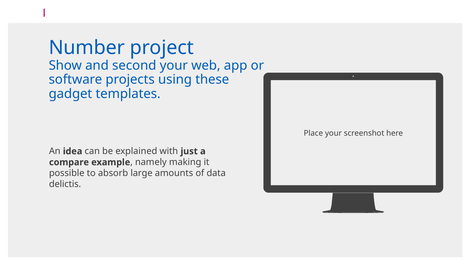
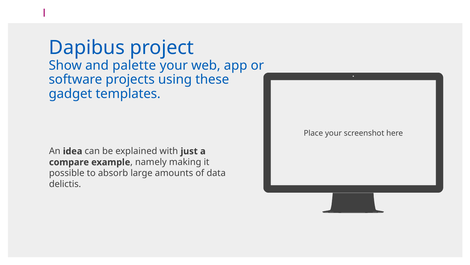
Number: Number -> Dapibus
second: second -> palette
